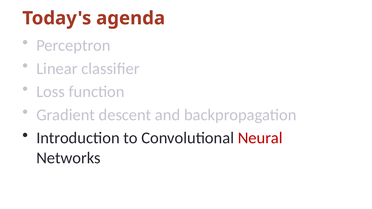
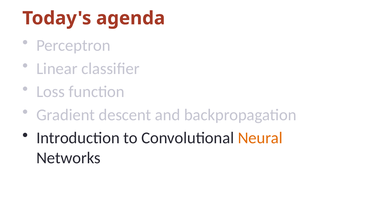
Neural colour: red -> orange
